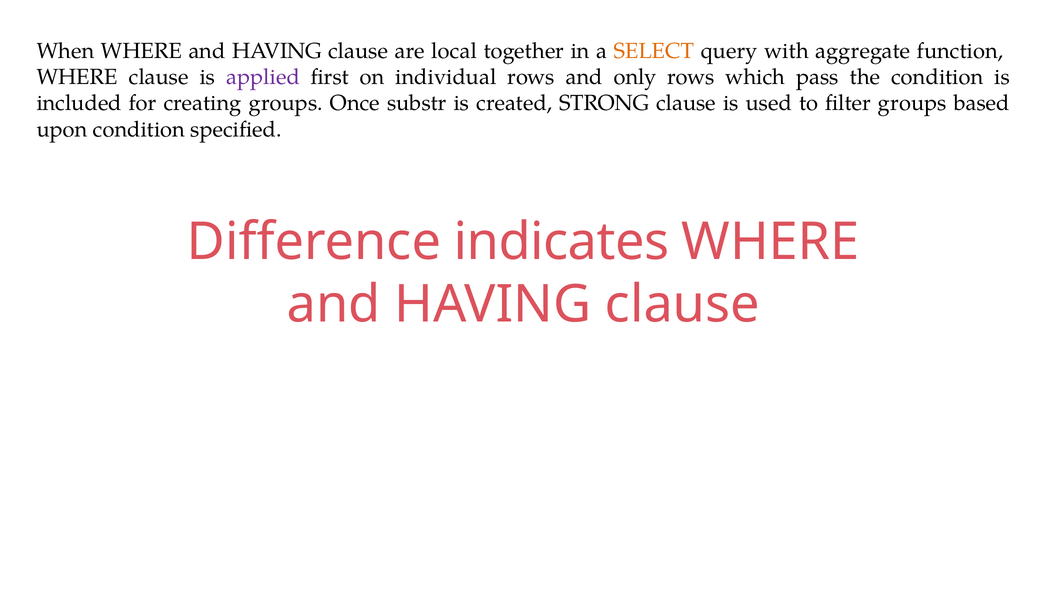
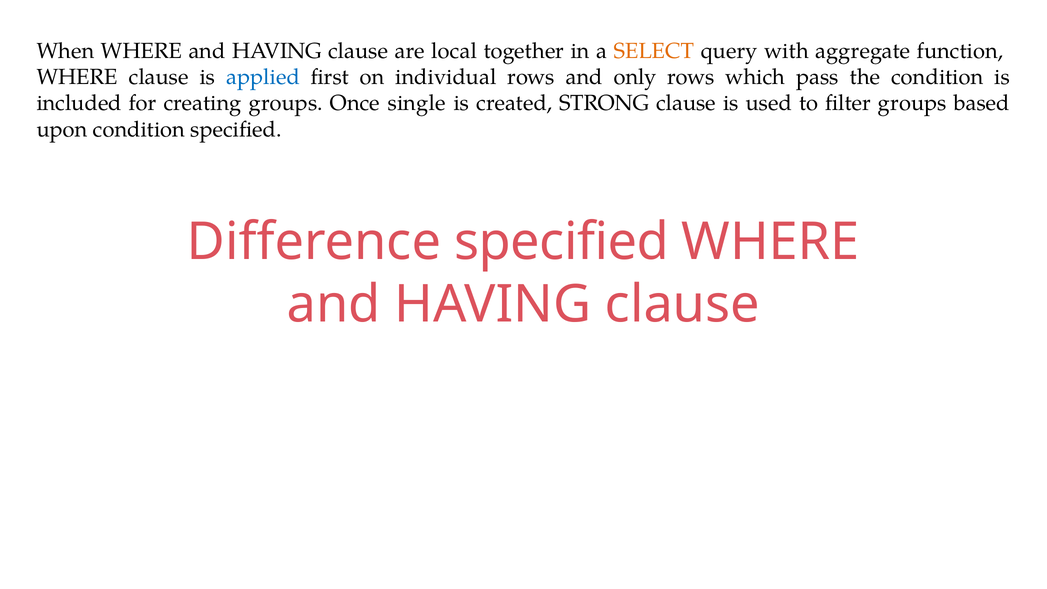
applied colour: purple -> blue
substr: substr -> single
Difference indicates: indicates -> specified
